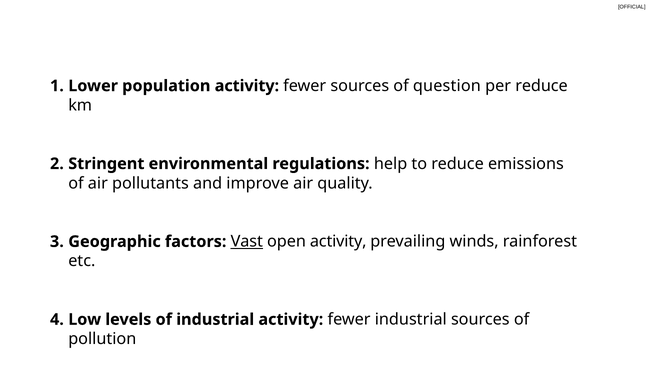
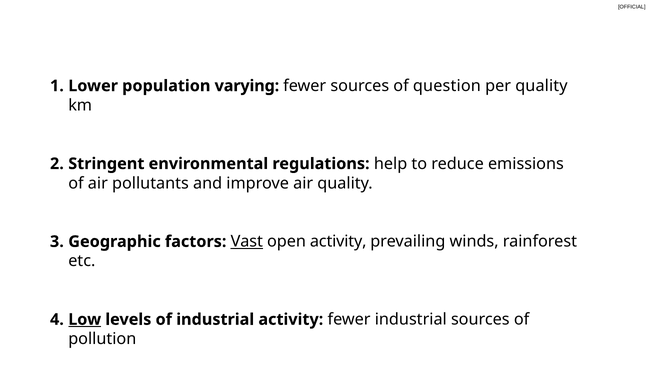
population activity: activity -> varying
per reduce: reduce -> quality
Low underline: none -> present
